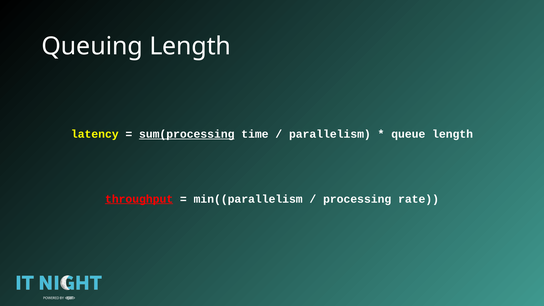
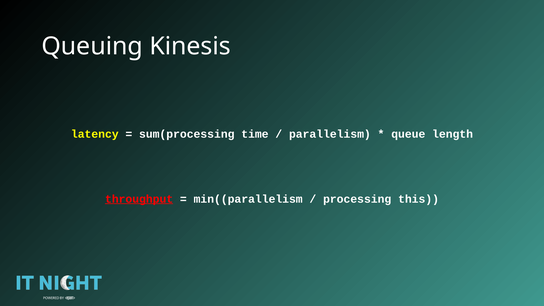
Queuing Length: Length -> Kinesis
sum(processing underline: present -> none
rate: rate -> this
